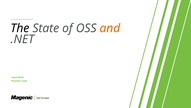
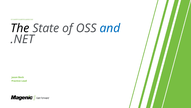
and colour: orange -> blue
